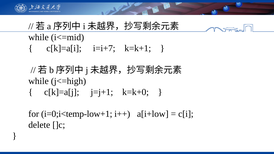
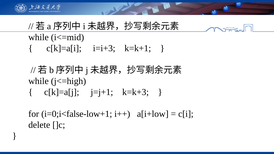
i=i+7: i=i+7 -> i=i+3
k=k+0: k=k+0 -> k=k+3
i=0;i<temp-low+1: i=0;i<temp-low+1 -> i=0;i<false-low+1
